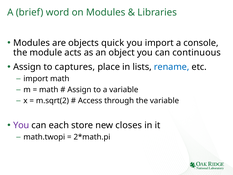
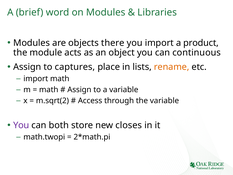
quick: quick -> there
console: console -> product
rename colour: blue -> orange
each: each -> both
